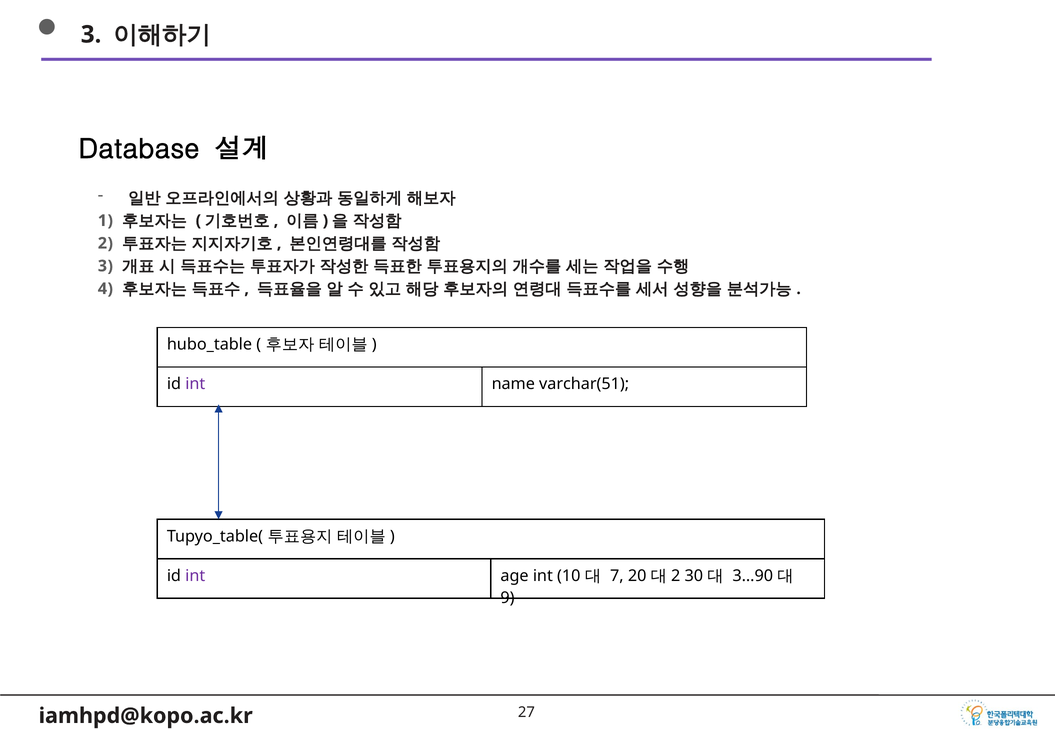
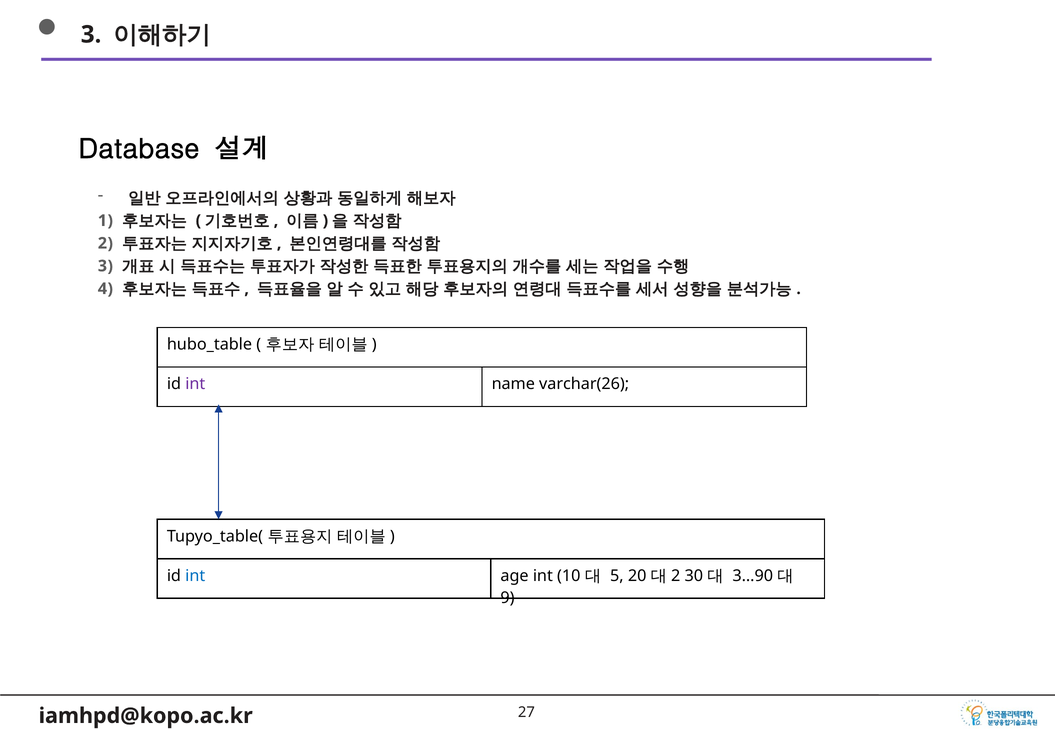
varchar(51: varchar(51 -> varchar(26
int at (195, 576) colour: purple -> blue
7: 7 -> 5
